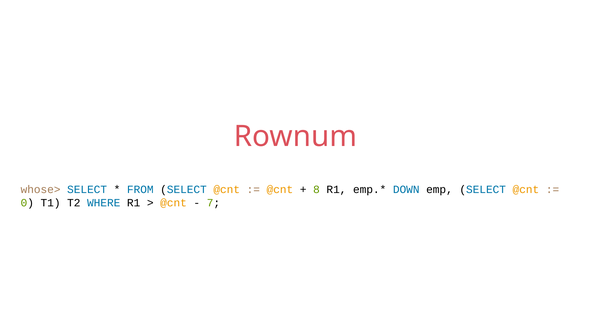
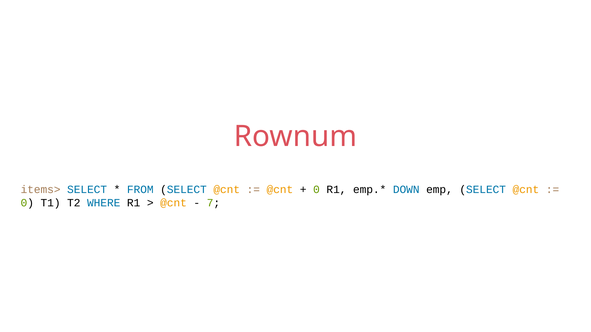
whose>: whose> -> items>
8 at (316, 190): 8 -> 0
